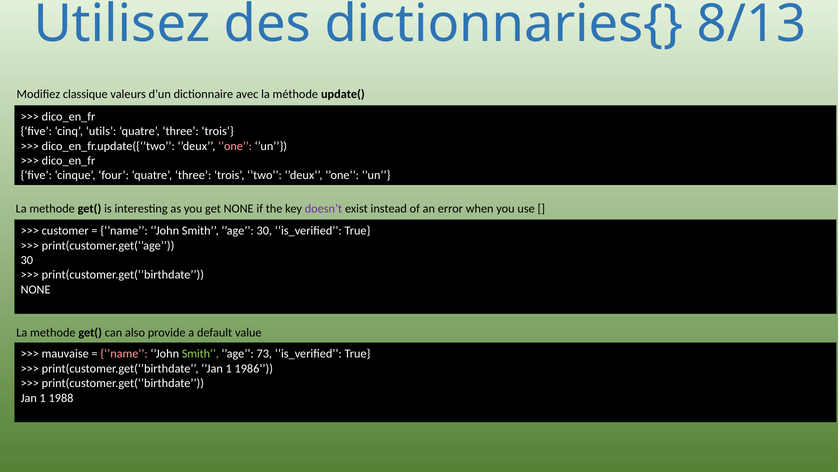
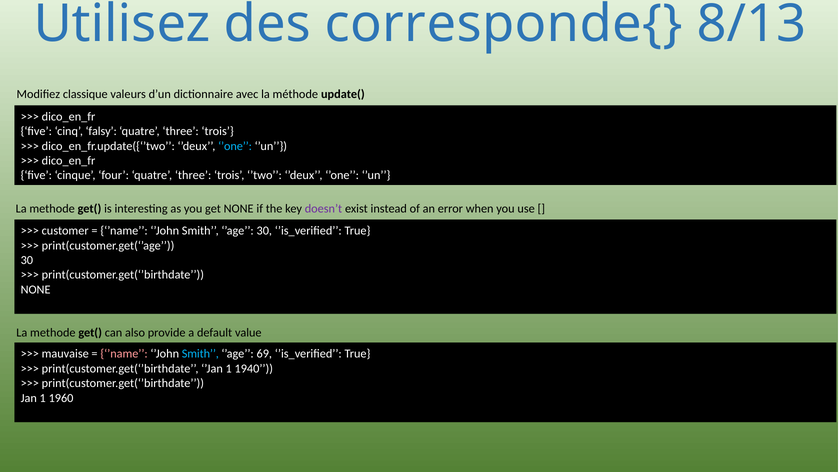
dictionnaries{: dictionnaries{ -> corresponde{
utils: utils -> falsy
’one at (235, 146) colour: pink -> light blue
Smith at (200, 354) colour: light green -> light blue
73: 73 -> 69
1986: 1986 -> 1940
1988: 1988 -> 1960
